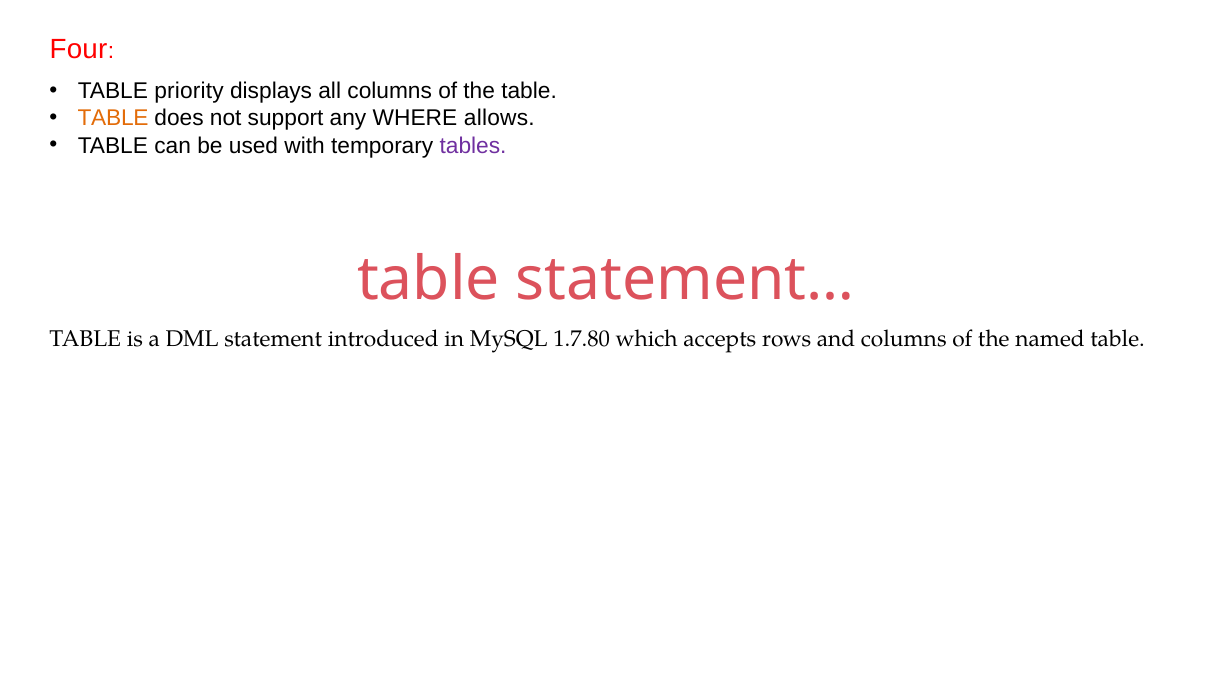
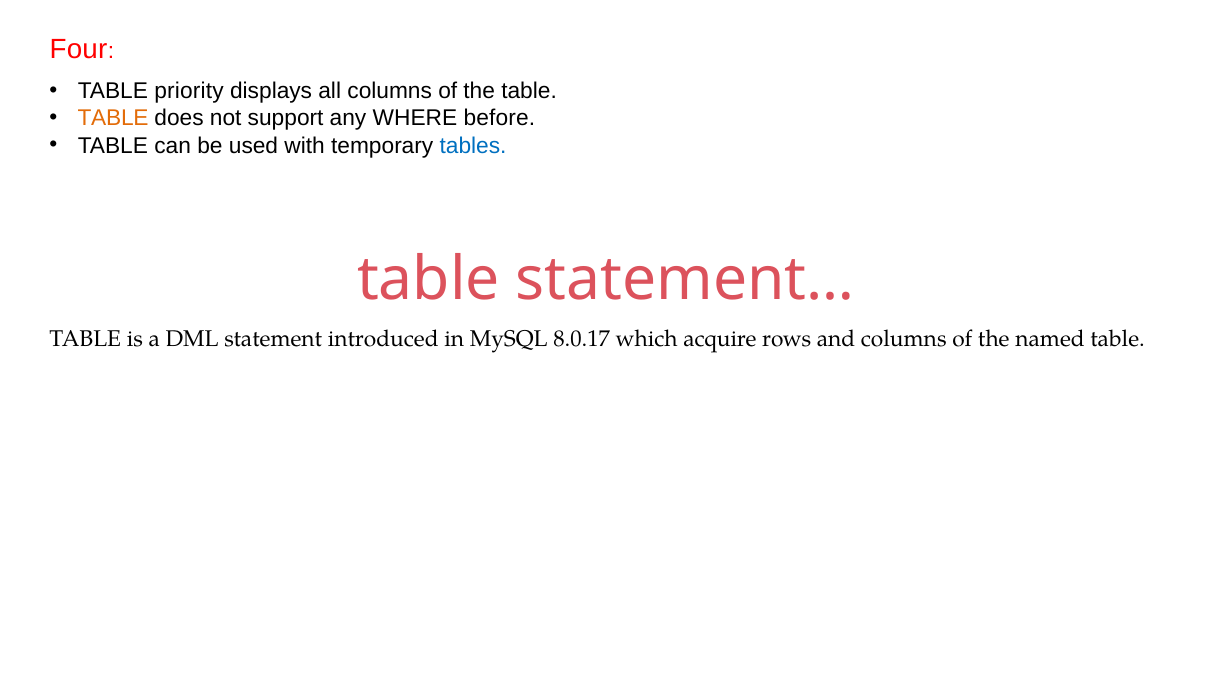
allows: allows -> before
tables colour: purple -> blue
1.7.80: 1.7.80 -> 8.0.17
accepts: accepts -> acquire
